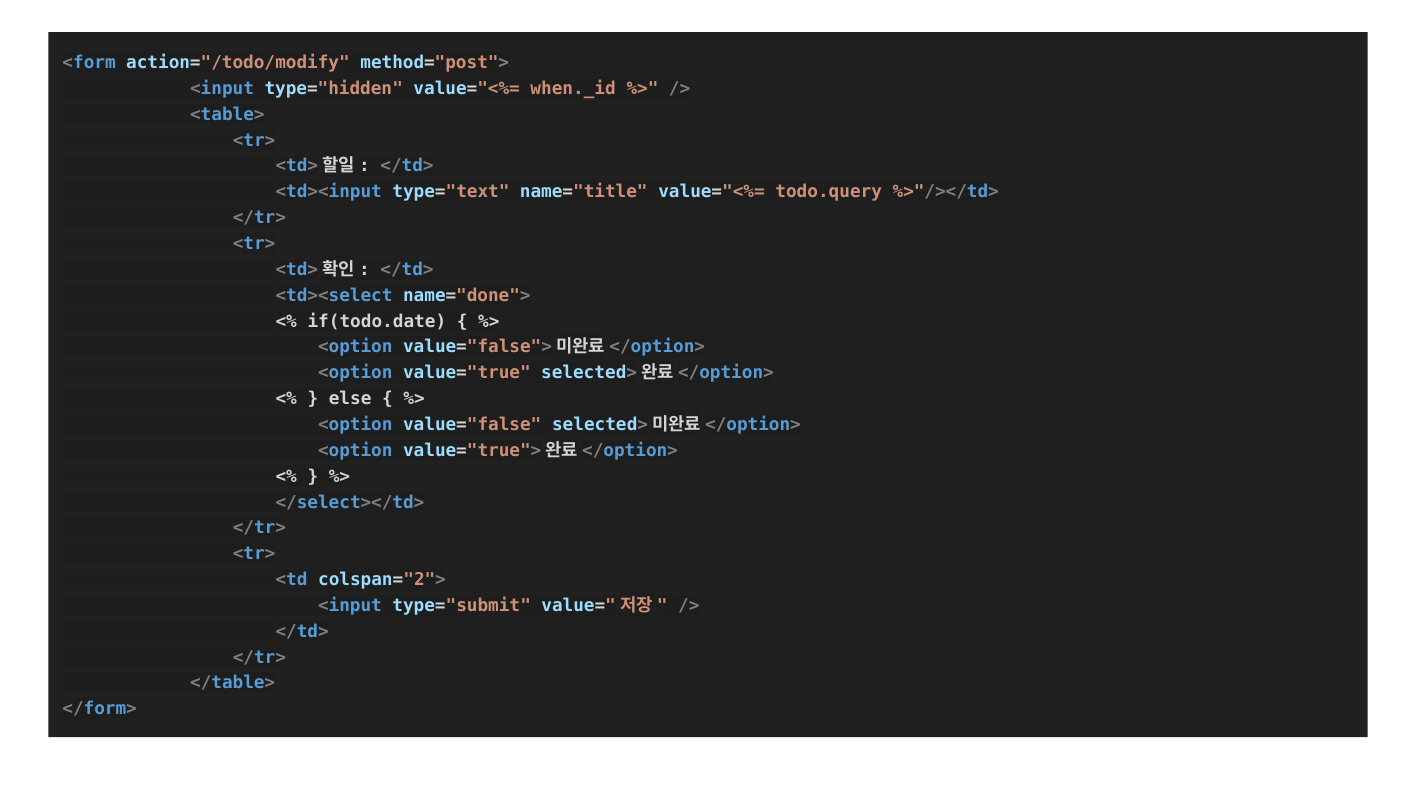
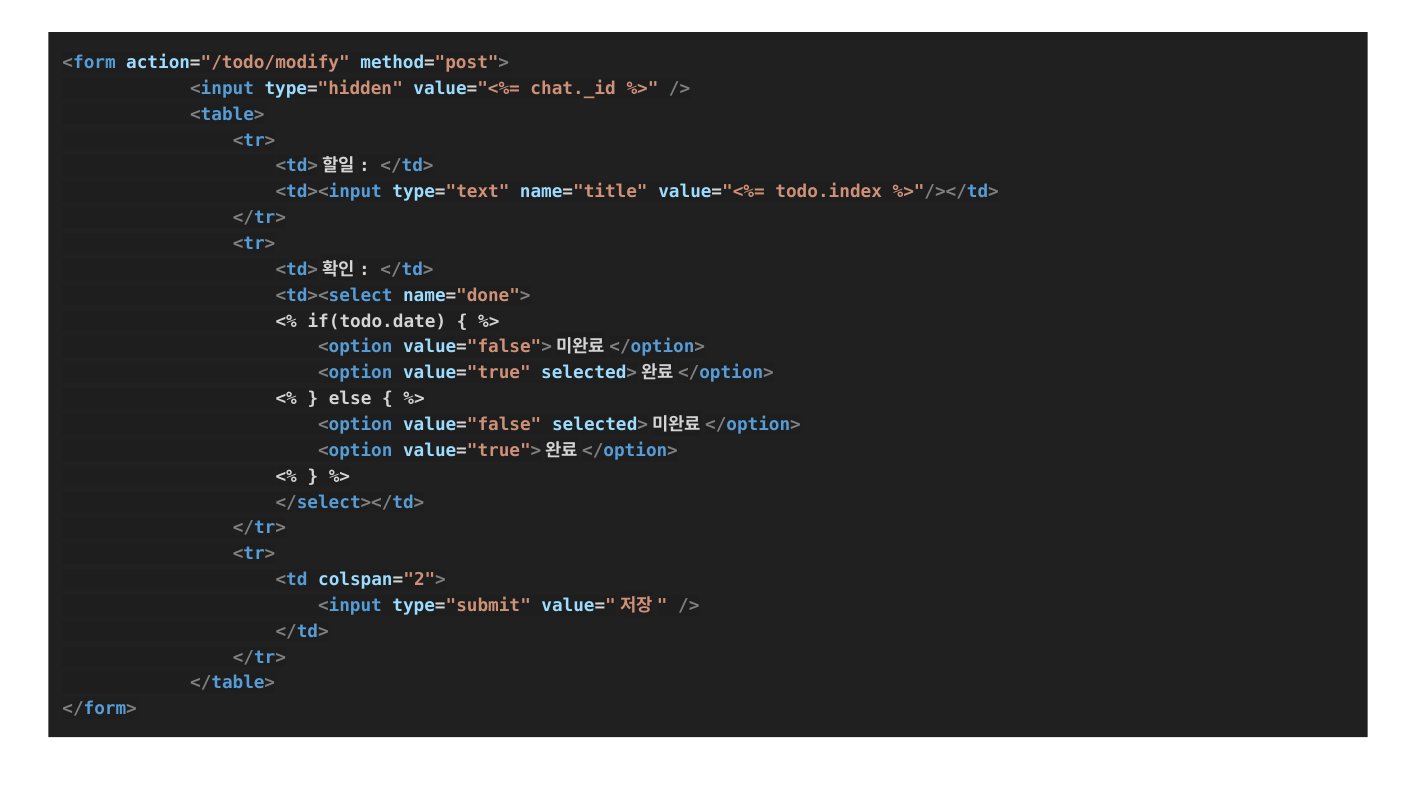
when._id: when._id -> chat._id
todo.query: todo.query -> todo.index
